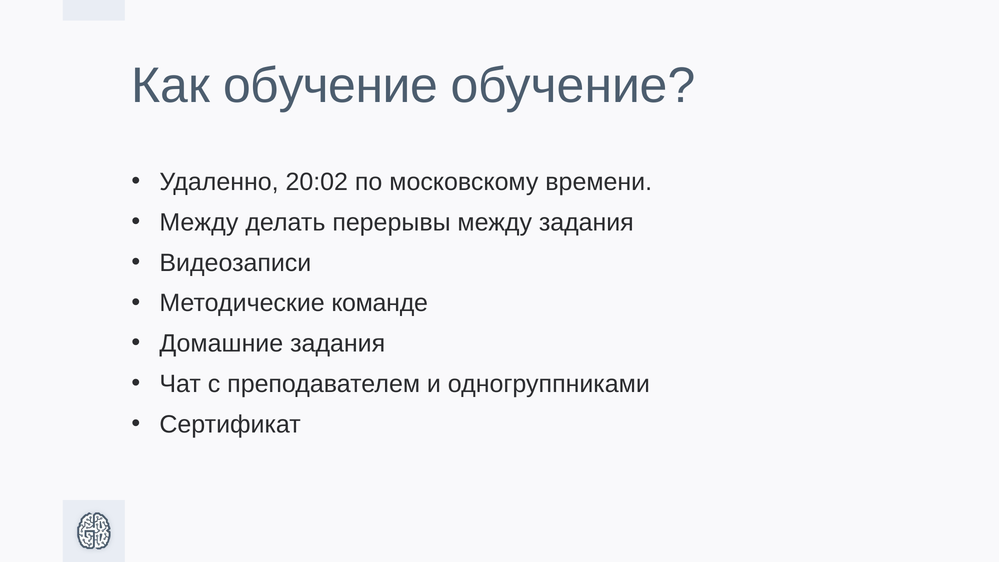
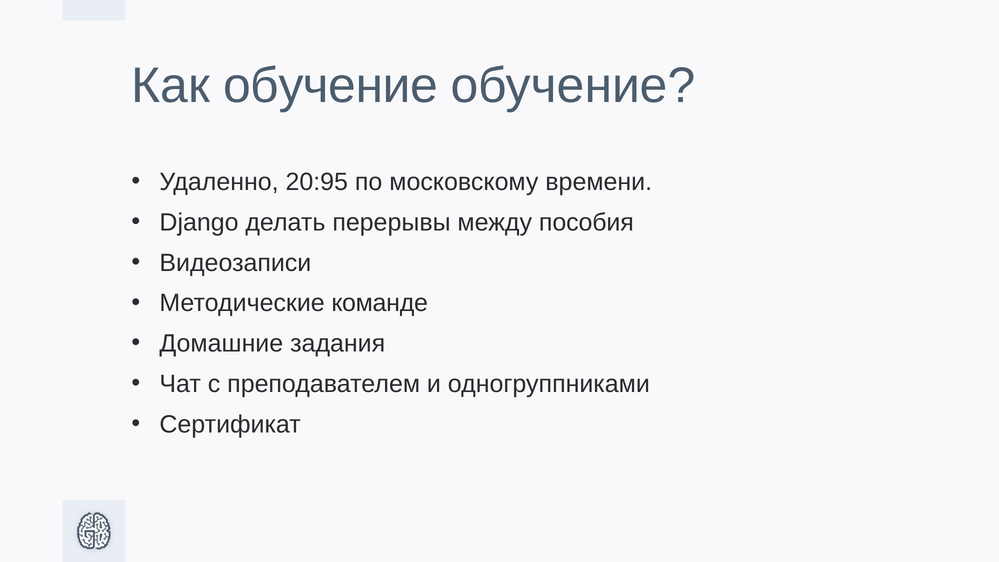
20:02: 20:02 -> 20:95
Между at (199, 222): Между -> Django
между задания: задания -> пособия
